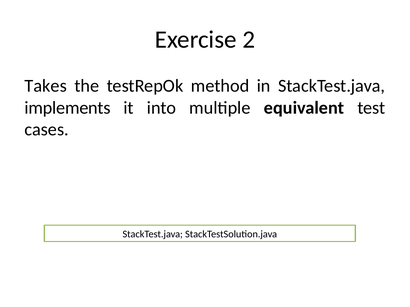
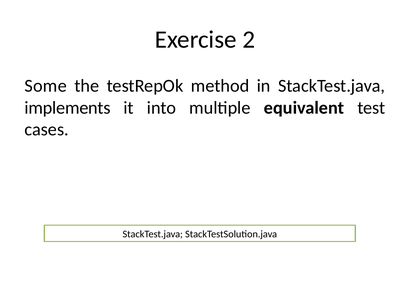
Takes: Takes -> Some
